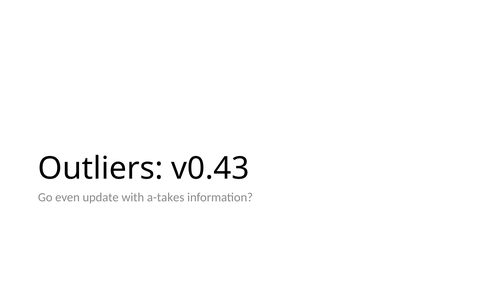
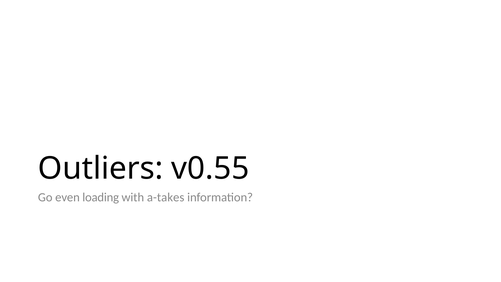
v0.43: v0.43 -> v0.55
update: update -> loading
